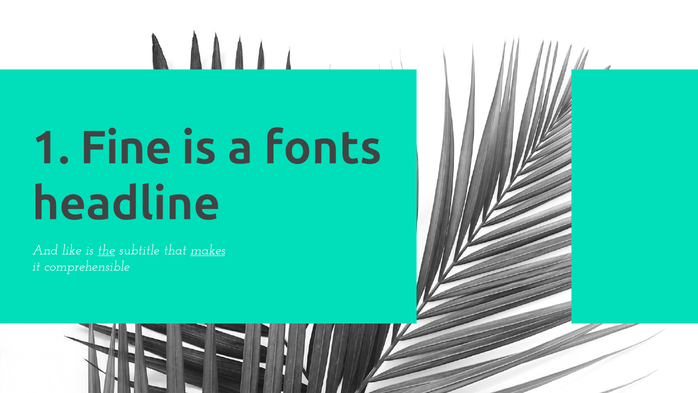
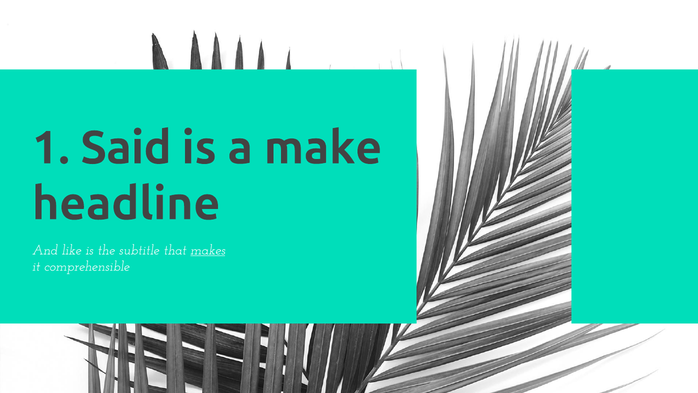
Fine: Fine -> Said
fonts: fonts -> make
the underline: present -> none
